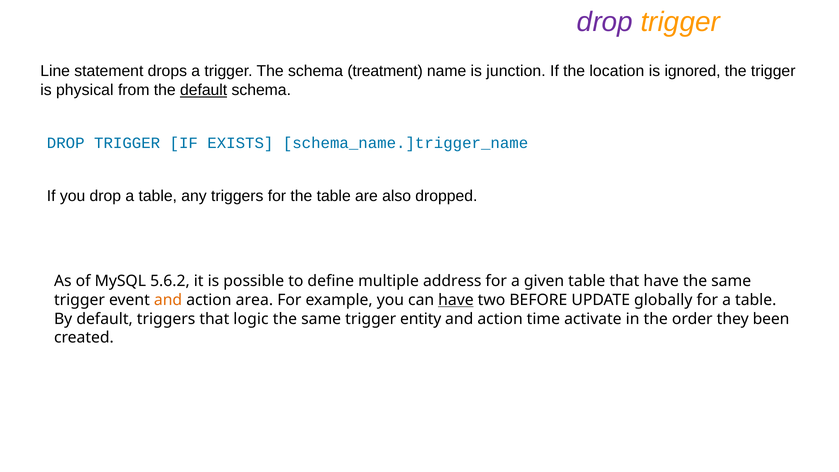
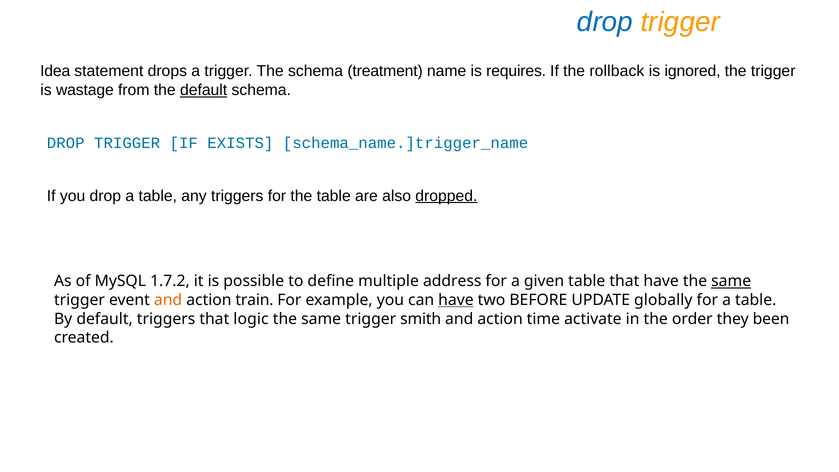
drop at (605, 22) colour: purple -> blue
Line: Line -> Idea
junction: junction -> requires
location: location -> rollback
physical: physical -> wastage
dropped underline: none -> present
5.6.2: 5.6.2 -> 1.7.2
same at (731, 281) underline: none -> present
area: area -> train
entity: entity -> smith
